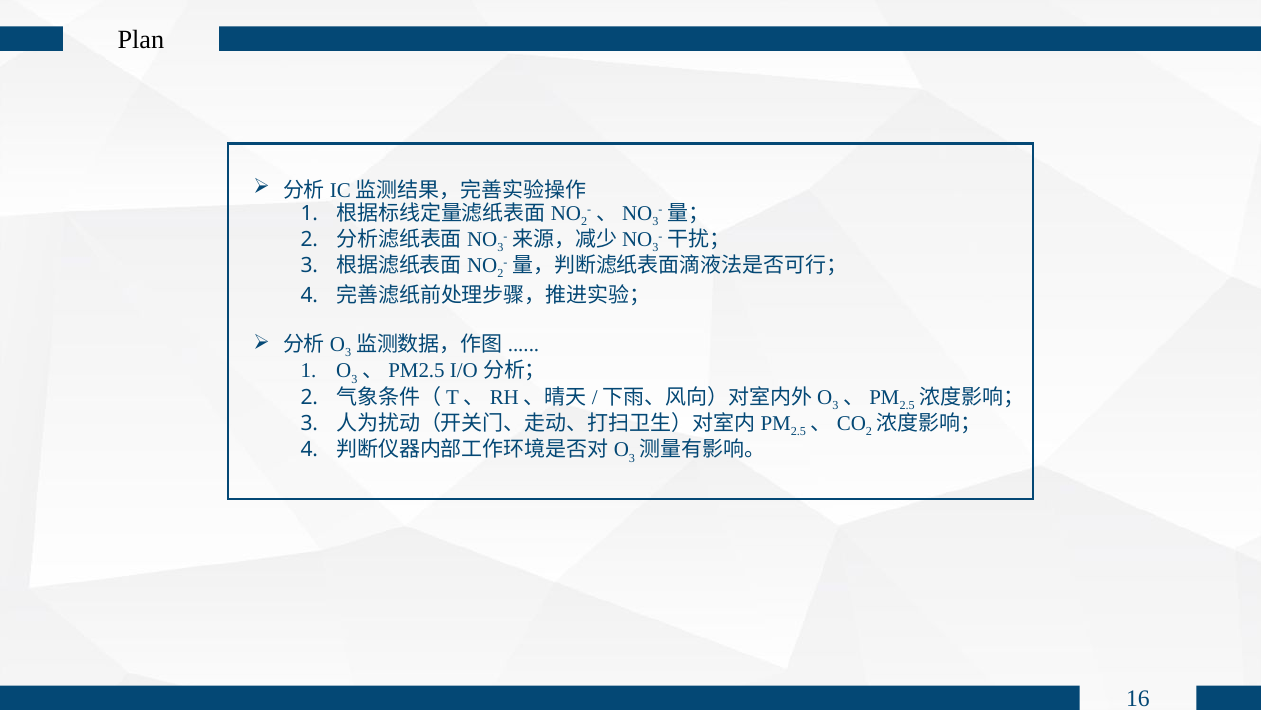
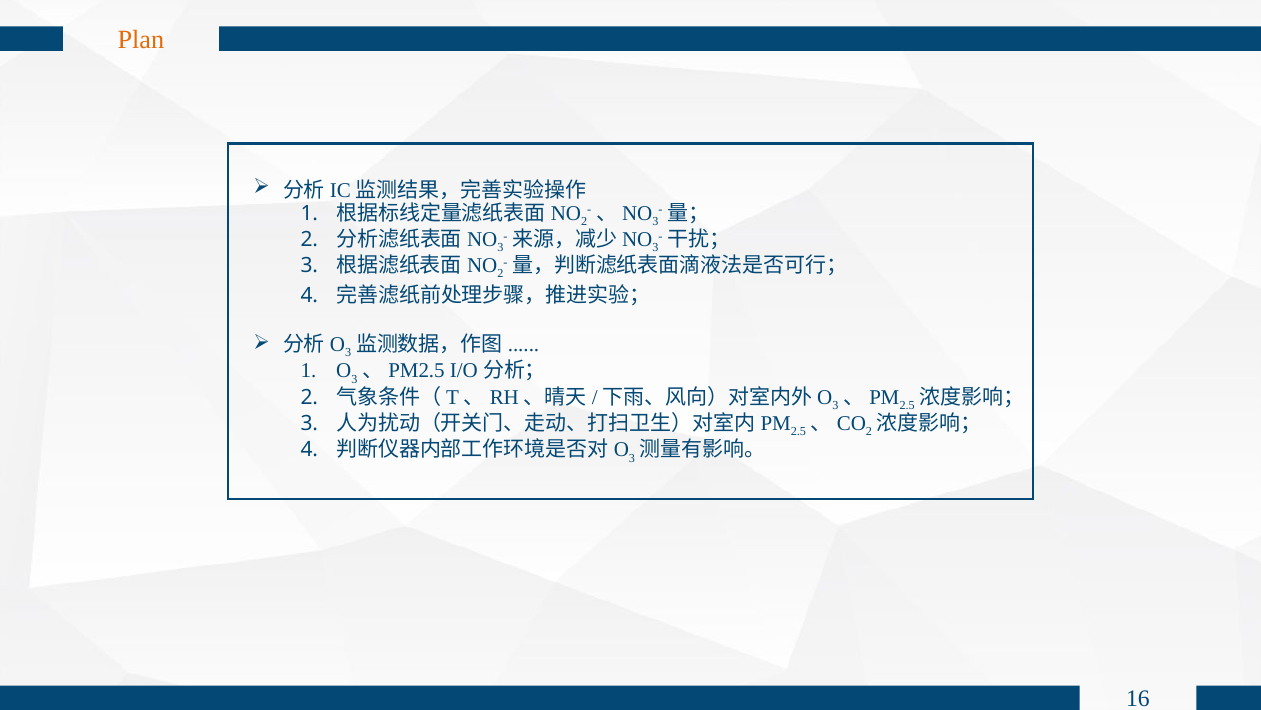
Plan colour: black -> orange
